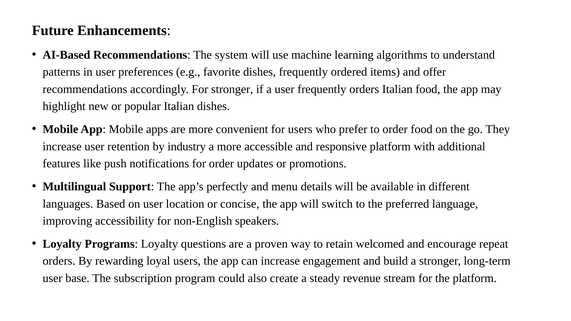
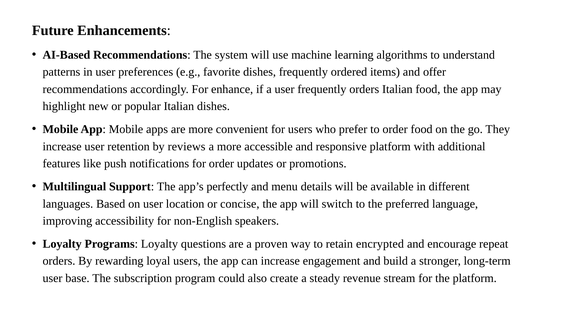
For stronger: stronger -> enhance
industry: industry -> reviews
welcomed: welcomed -> encrypted
